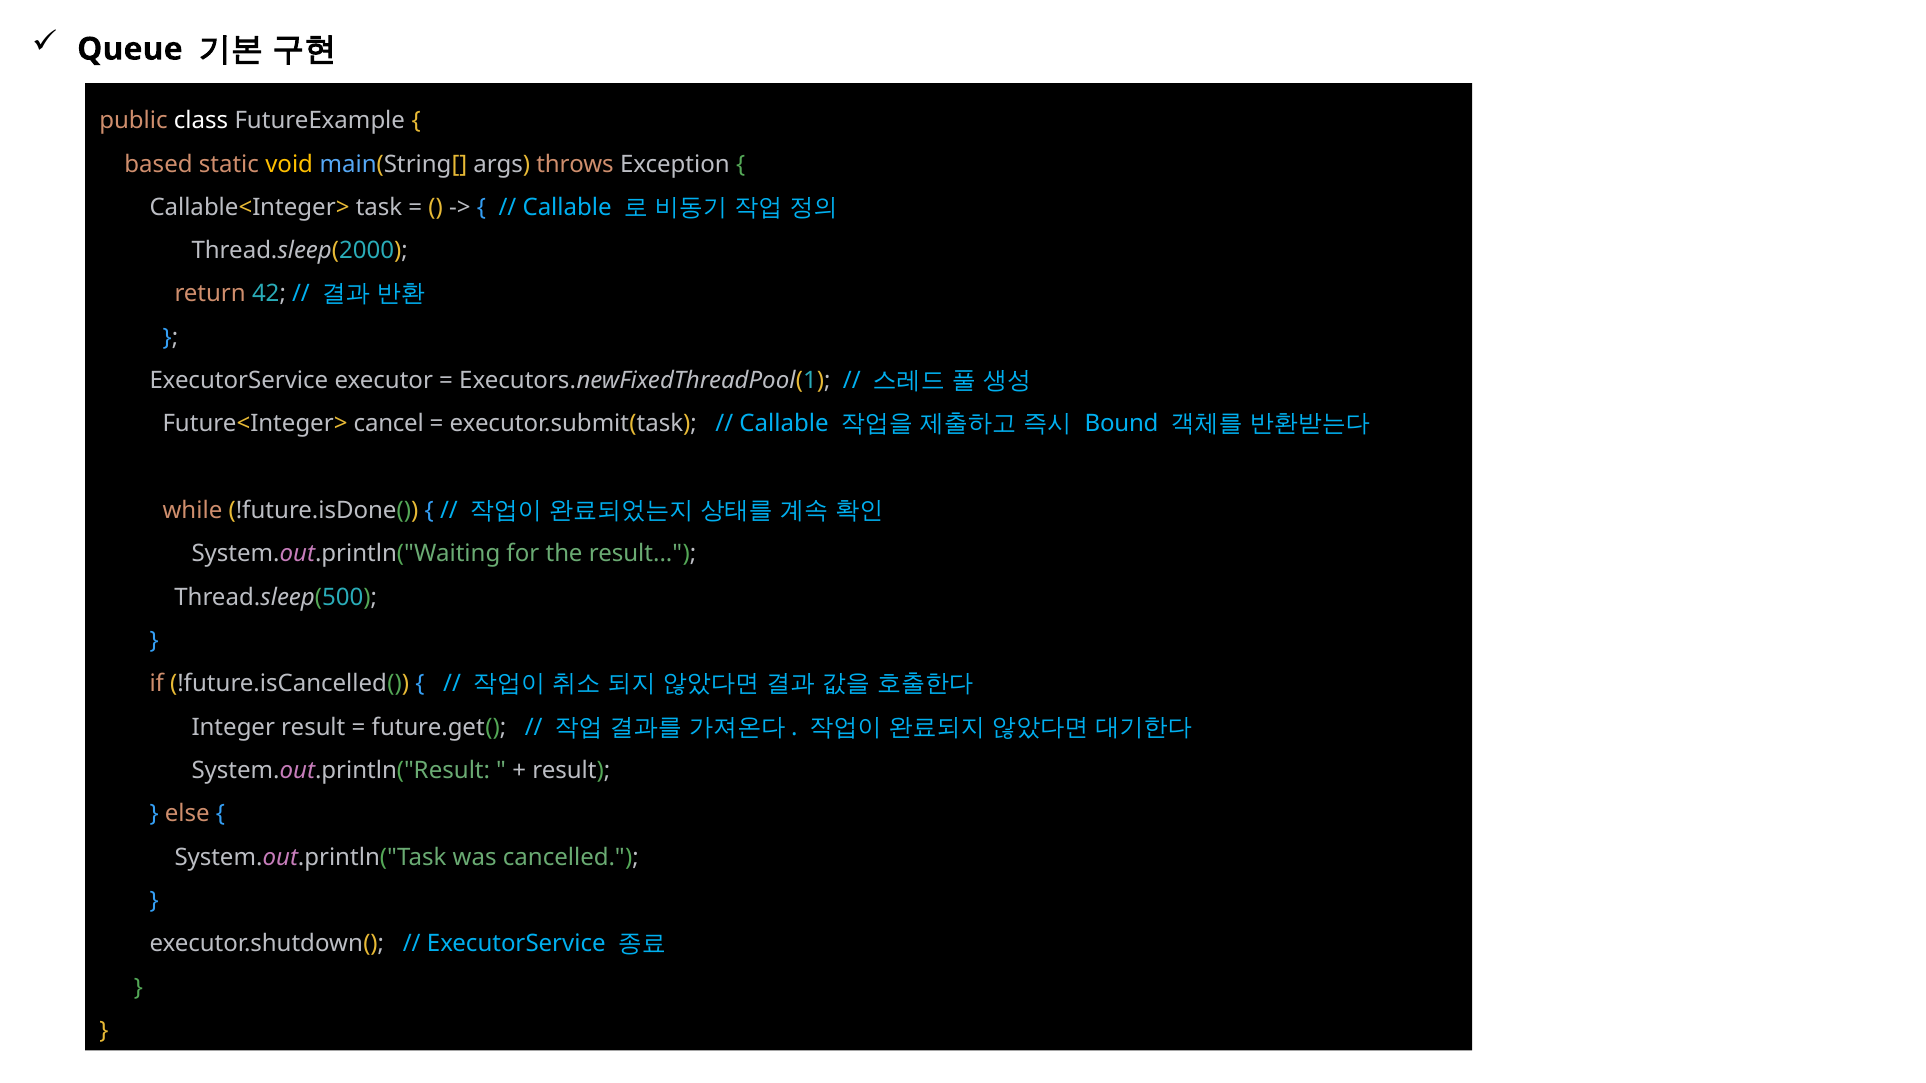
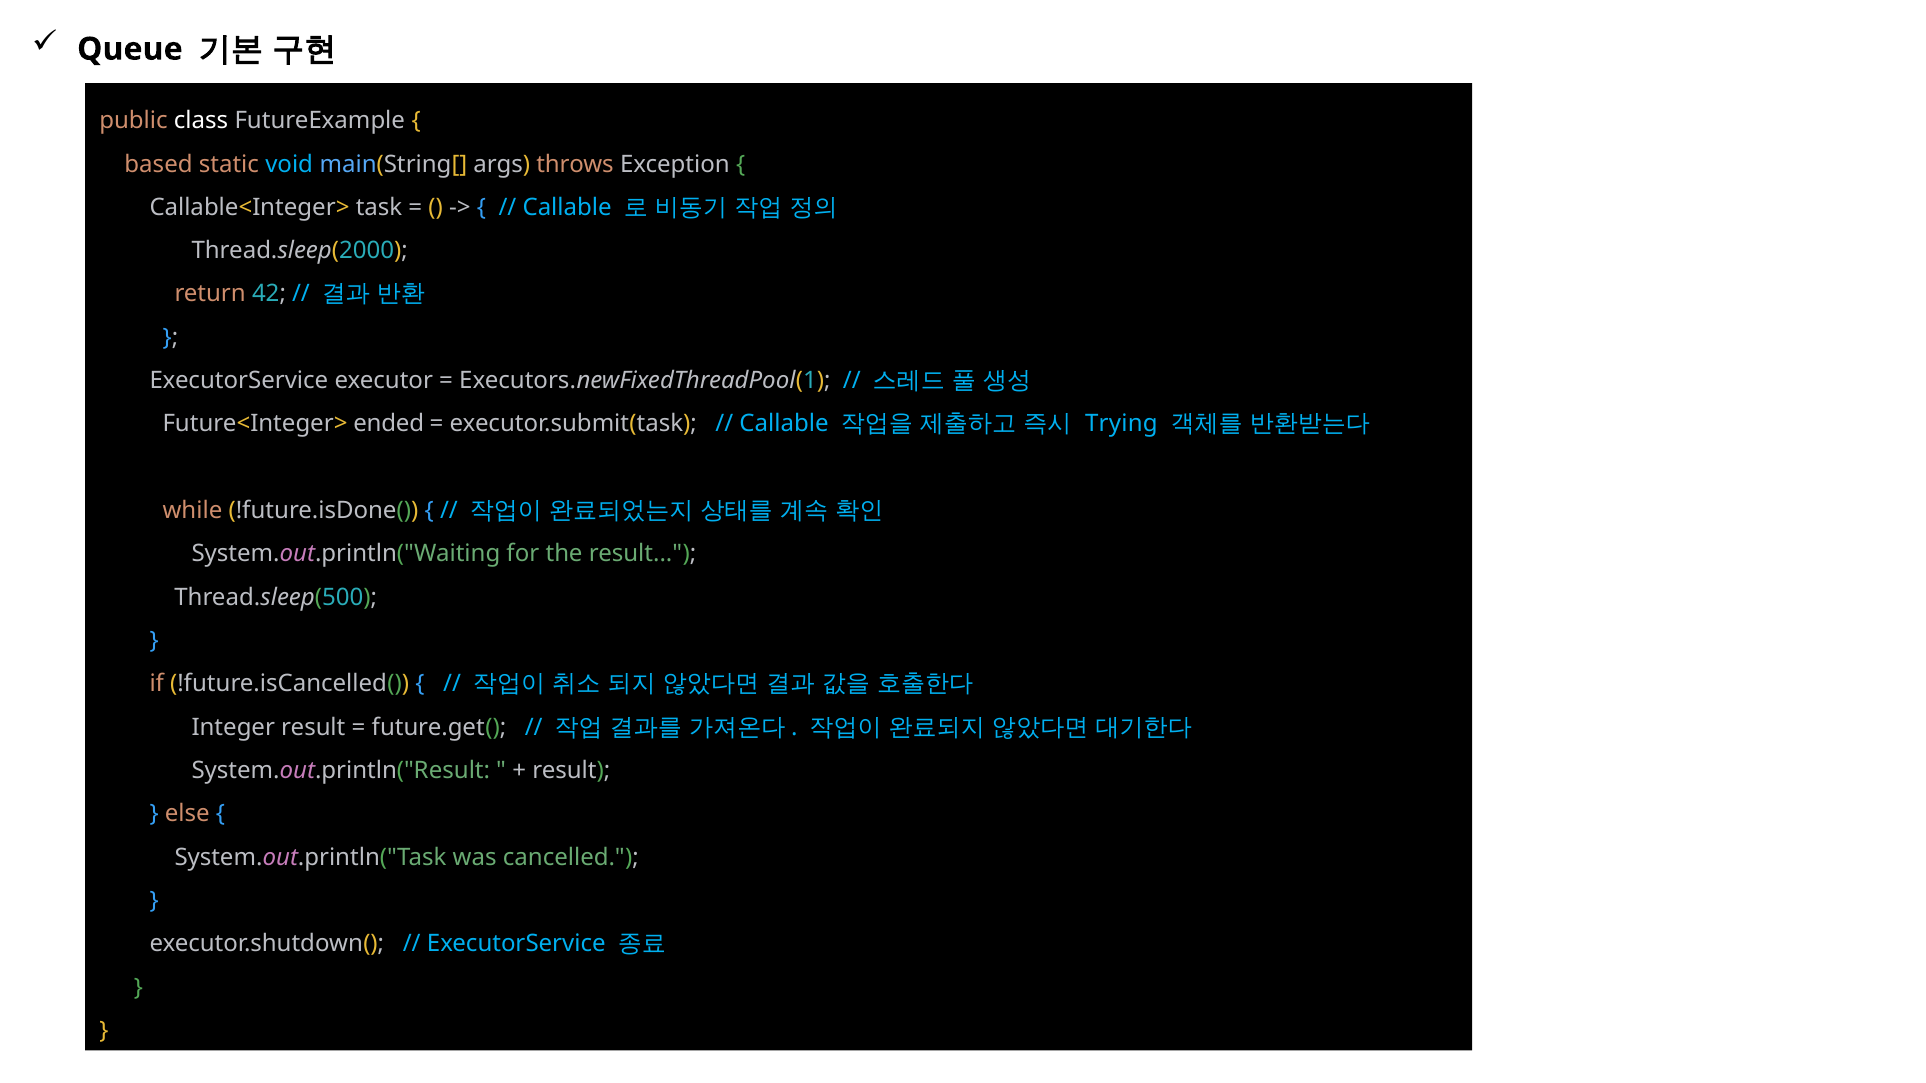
void colour: yellow -> light blue
cancel: cancel -> ended
Bound: Bound -> Trying
